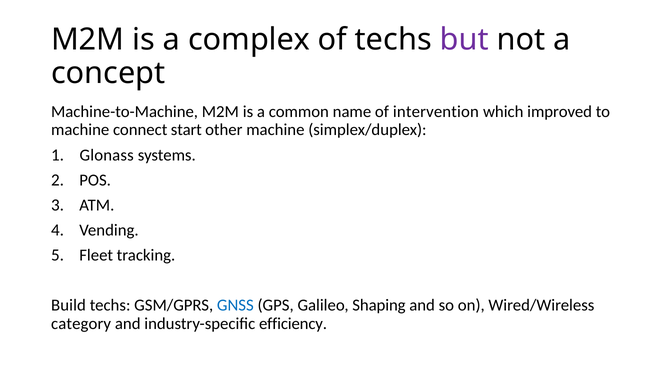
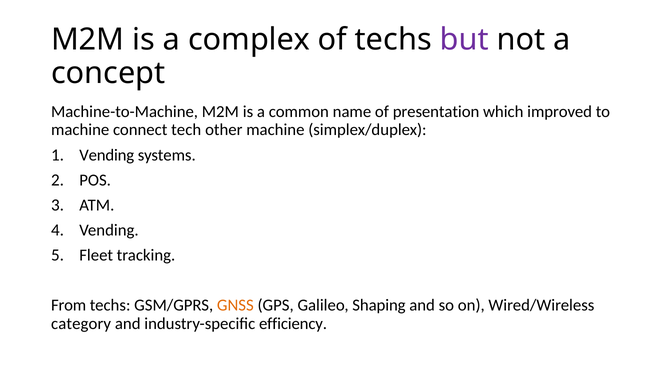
intervention: intervention -> presentation
start: start -> tech
Glonass at (107, 155): Glonass -> Vending
Build: Build -> From
GNSS colour: blue -> orange
